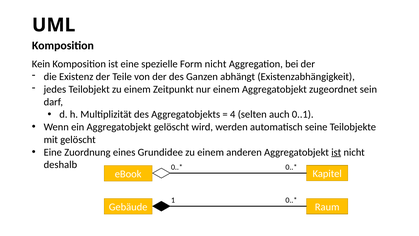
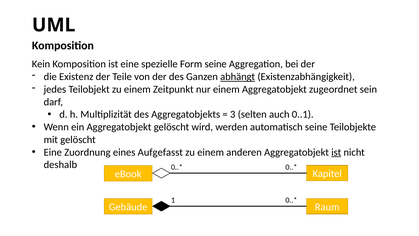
Form nicht: nicht -> seine
abhängt underline: none -> present
4: 4 -> 3
Grundidee: Grundidee -> Aufgefasst
